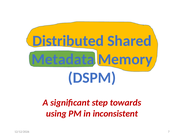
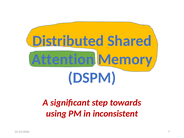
Metadata: Metadata -> Attention
